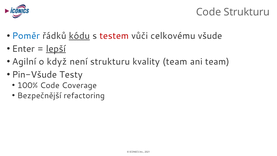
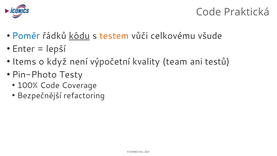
Code Strukturu: Strukturu -> Praktická
testem colour: red -> orange
lepší underline: present -> none
Agilní: Agilní -> Items
není strukturu: strukturu -> výpočetní
ani team: team -> testů
Pin-Všude: Pin-Všude -> Pin-Photo
